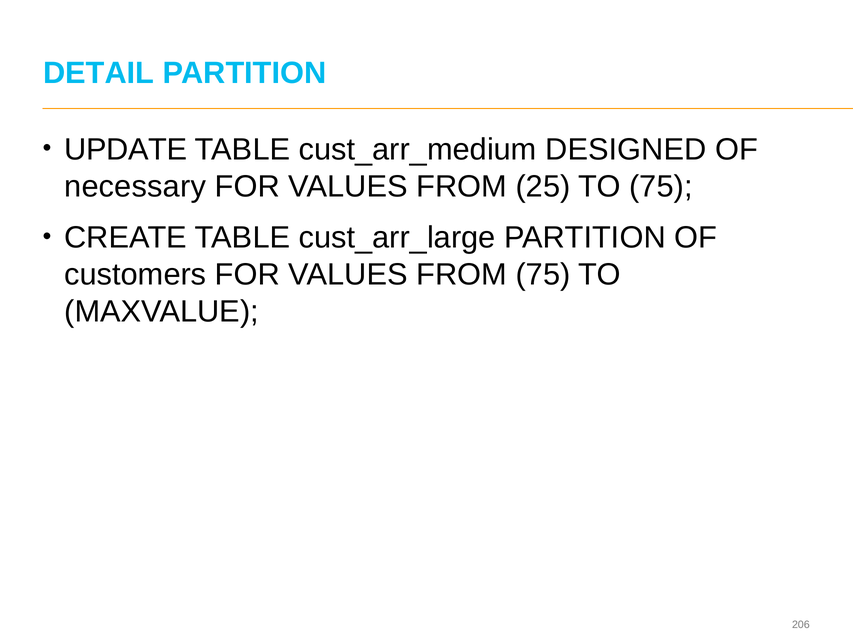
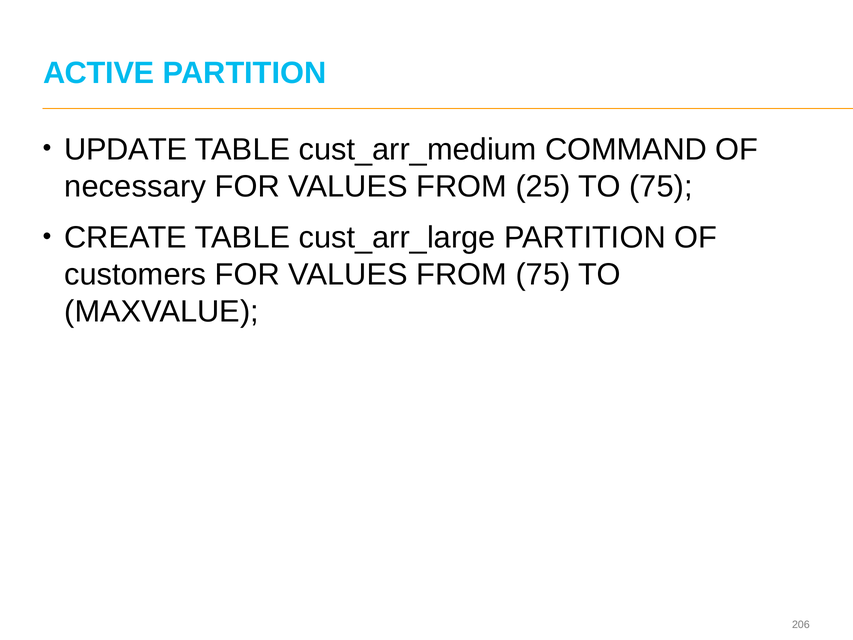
DETAIL: DETAIL -> ACTIVE
DESIGNED: DESIGNED -> COMMAND
